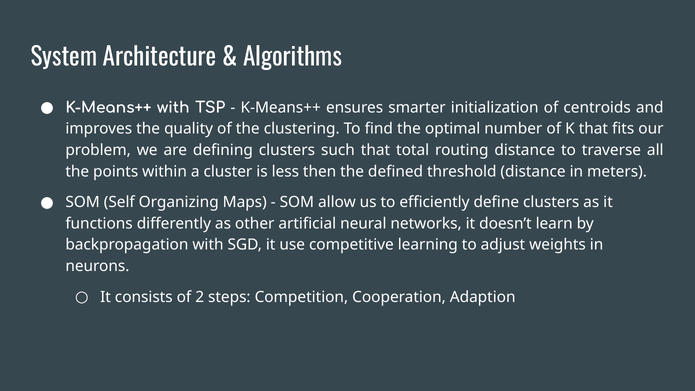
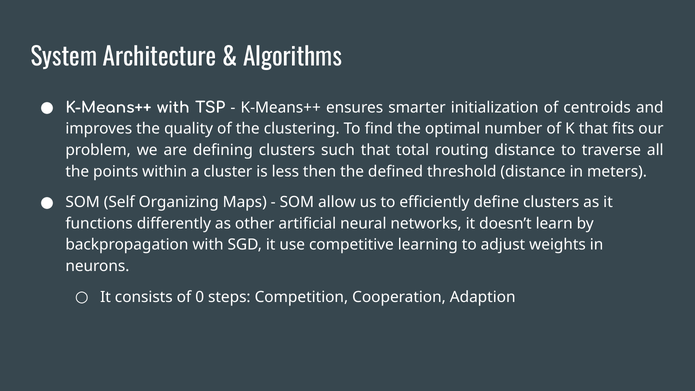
2: 2 -> 0
